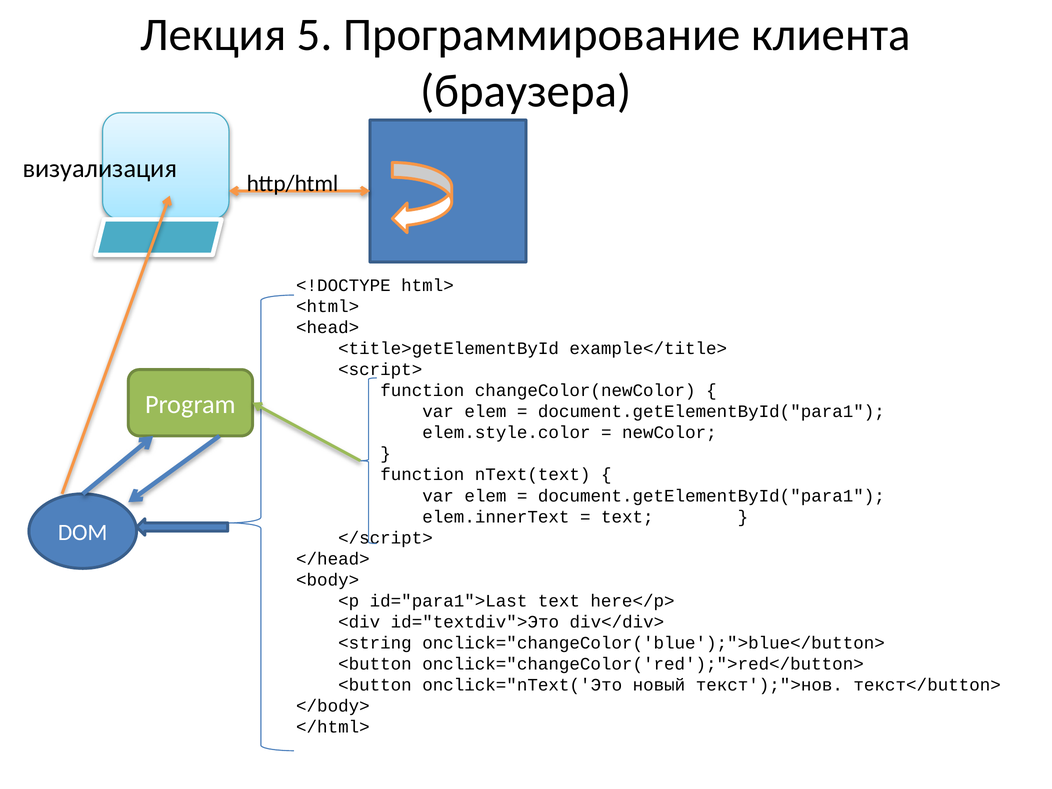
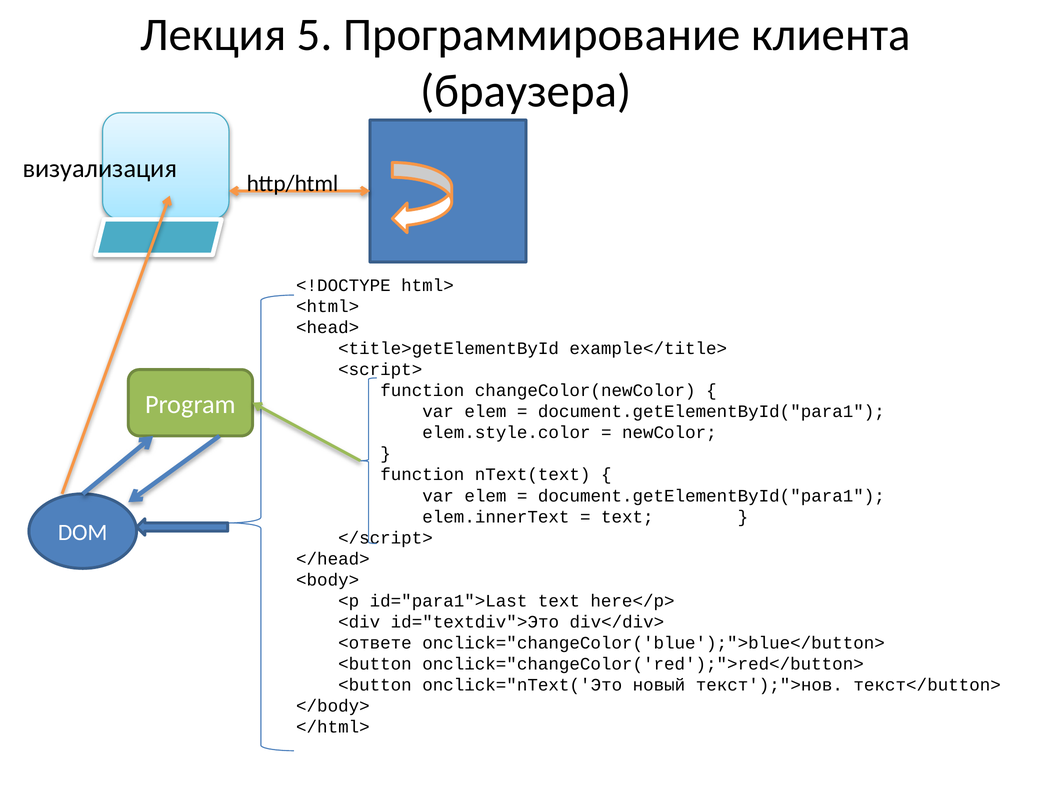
<string: <string -> <ответе
